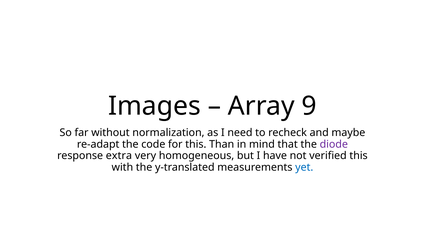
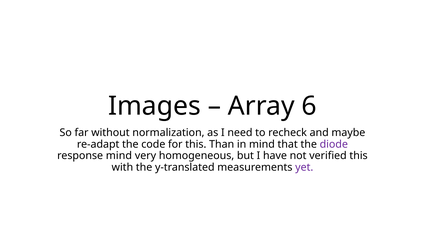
9: 9 -> 6
response extra: extra -> mind
yet colour: blue -> purple
